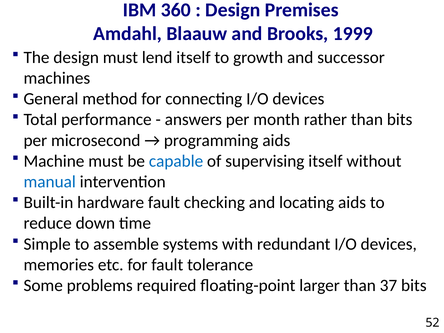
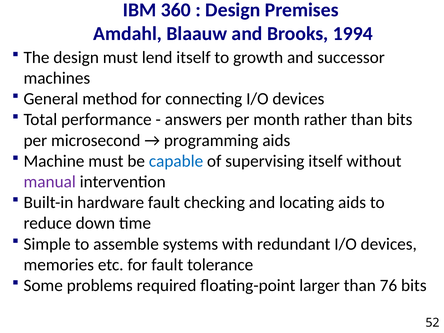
1999: 1999 -> 1994
manual colour: blue -> purple
37: 37 -> 76
